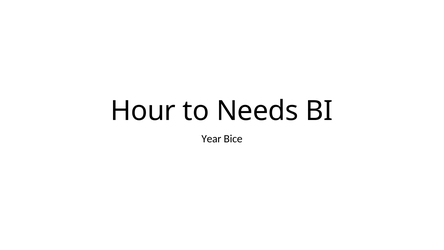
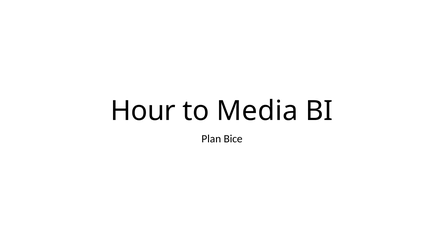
Needs: Needs -> Media
Year: Year -> Plan
